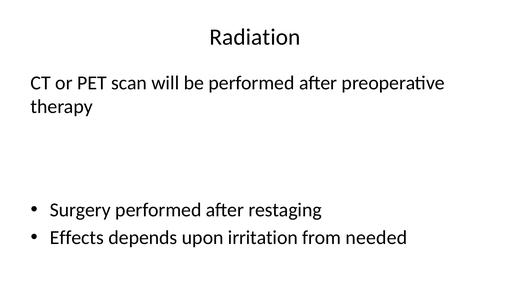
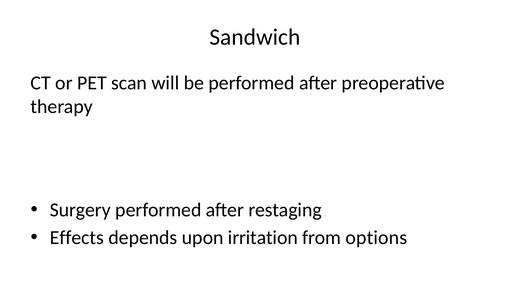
Radiation: Radiation -> Sandwich
needed: needed -> options
